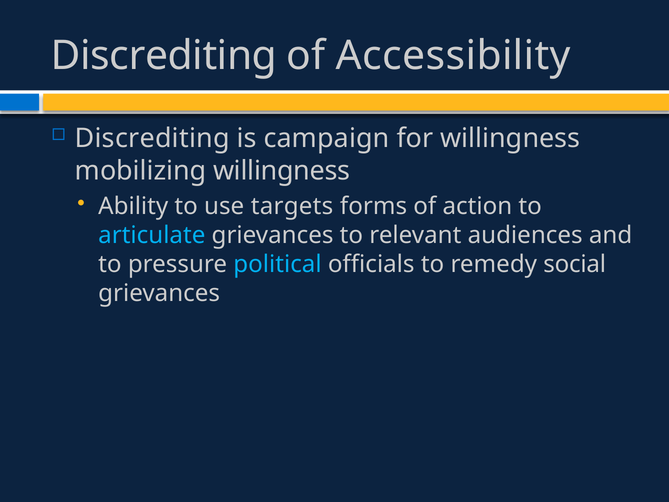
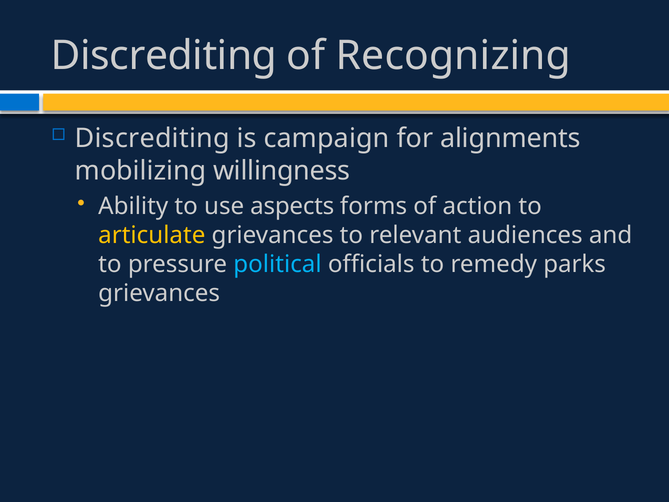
Accessibility: Accessibility -> Recognizing
for willingness: willingness -> alignments
targets: targets -> aspects
articulate colour: light blue -> yellow
social: social -> parks
